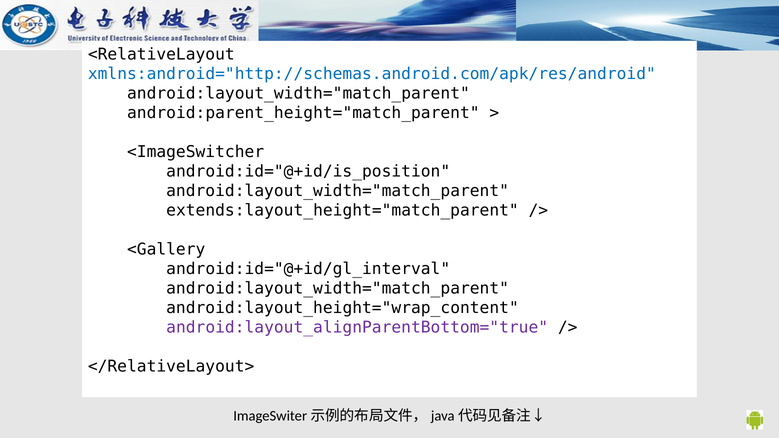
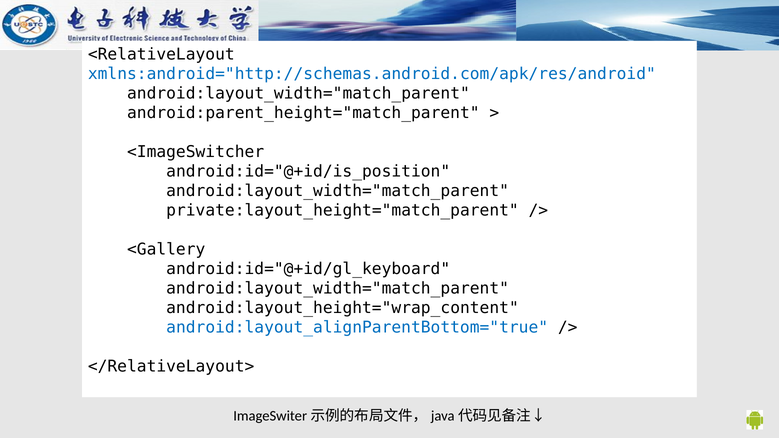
extends:layout_height="match_parent: extends:layout_height="match_parent -> private:layout_height="match_parent
android:id="@+id/gl_interval: android:id="@+id/gl_interval -> android:id="@+id/gl_keyboard
android:layout_alignParentBottom="true colour: purple -> blue
